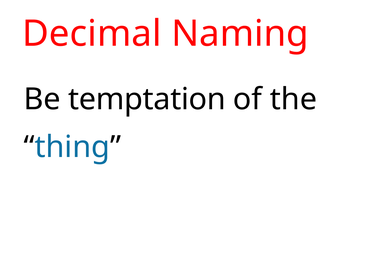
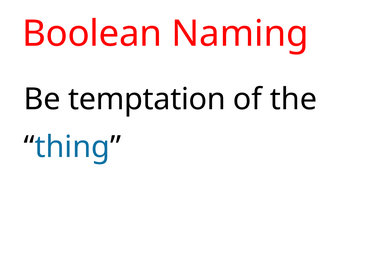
Decimal: Decimal -> Boolean
